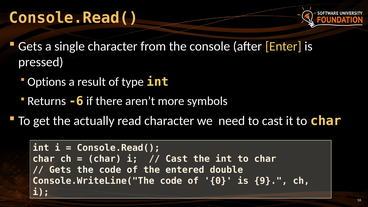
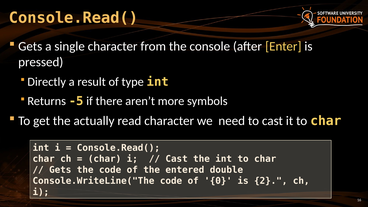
Options: Options -> Directly
-6: -6 -> -5
9: 9 -> 2
